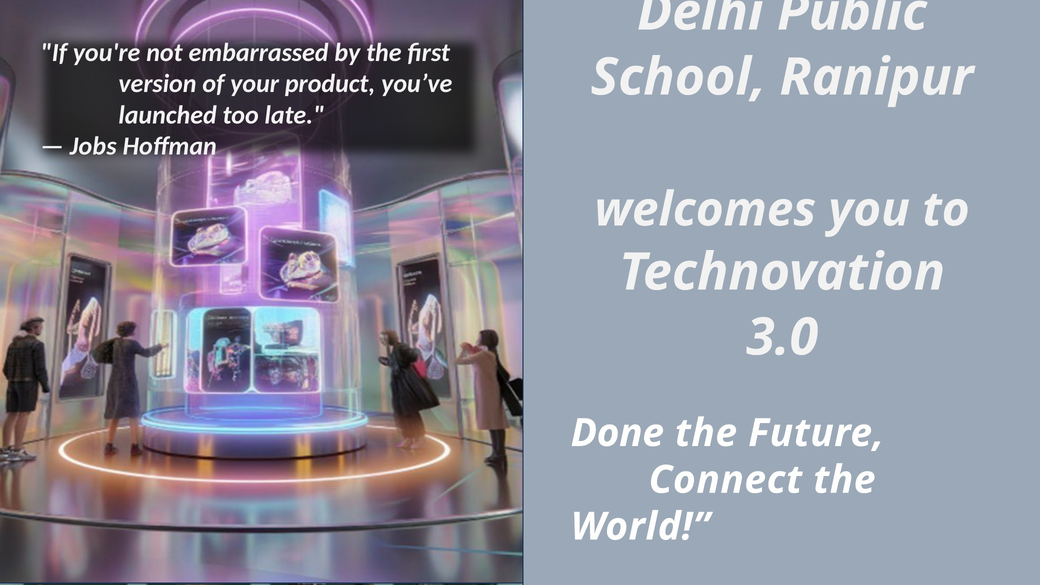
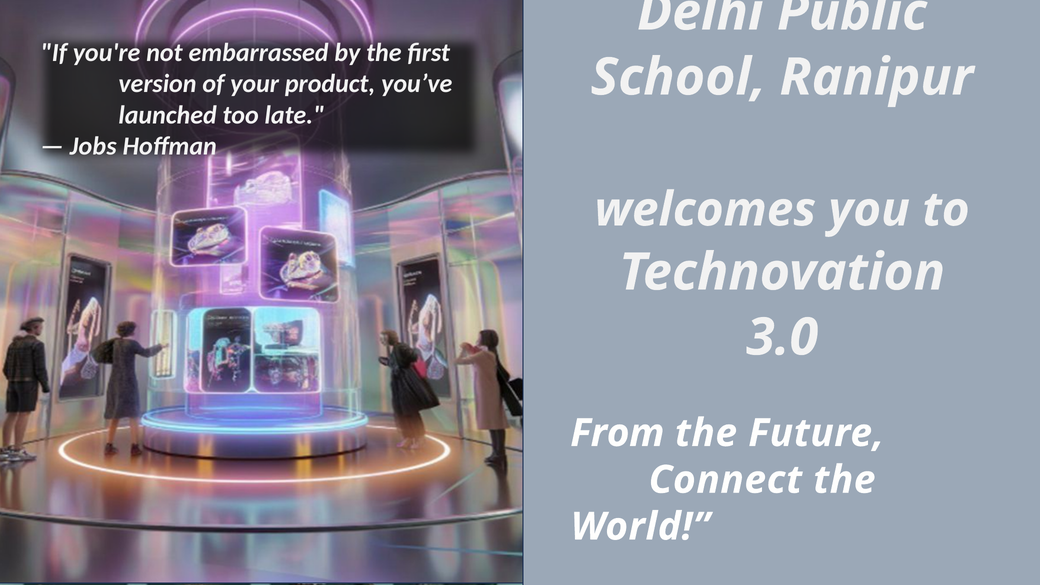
Done: Done -> From
